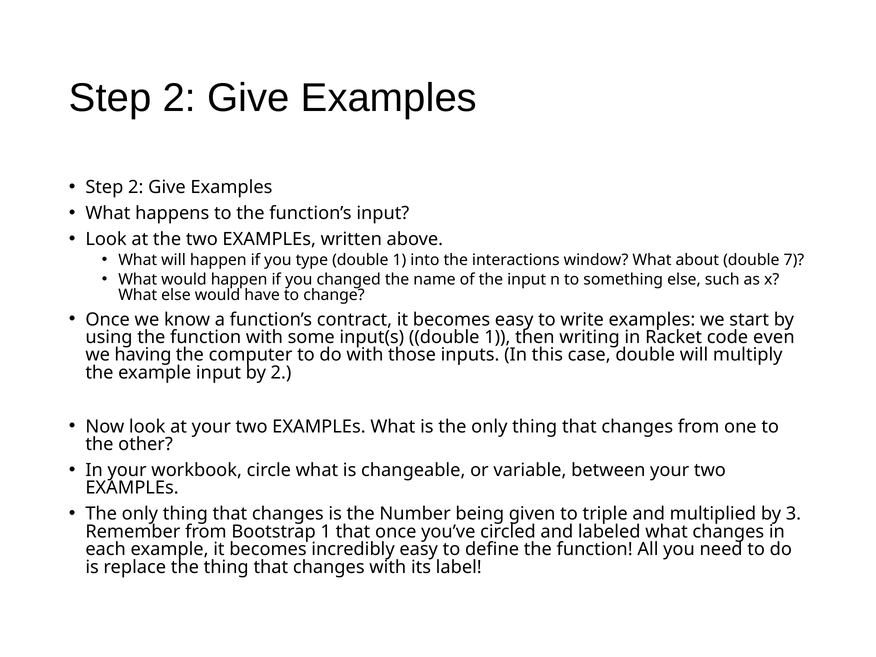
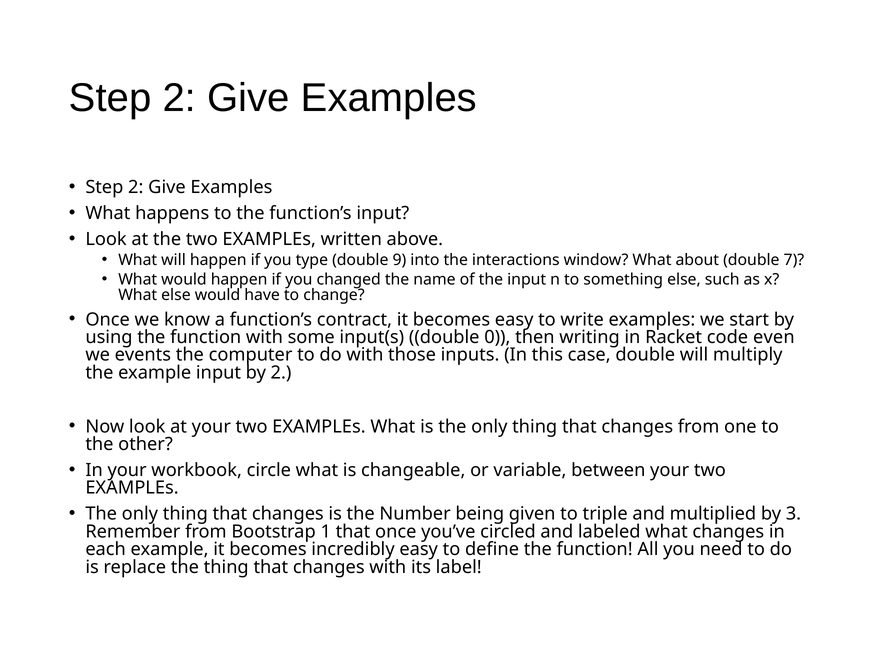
type double 1: 1 -> 9
input(s double 1: 1 -> 0
having: having -> events
